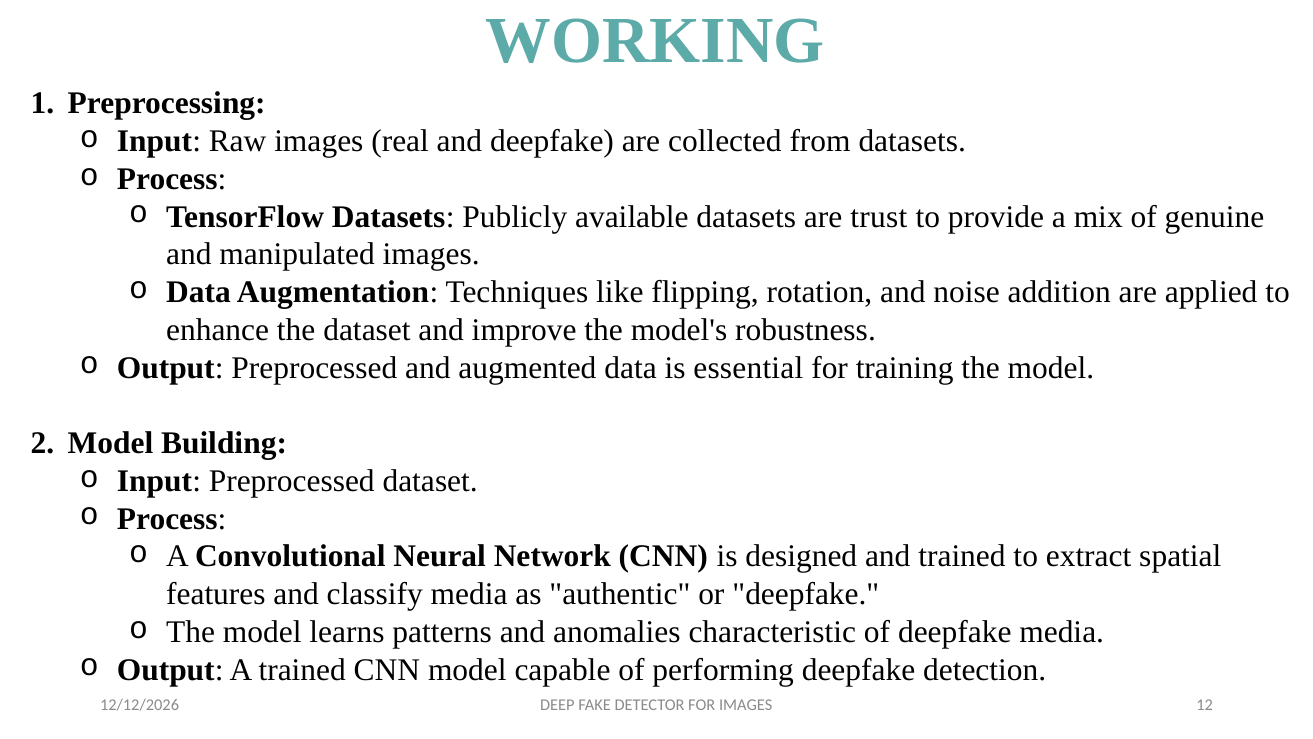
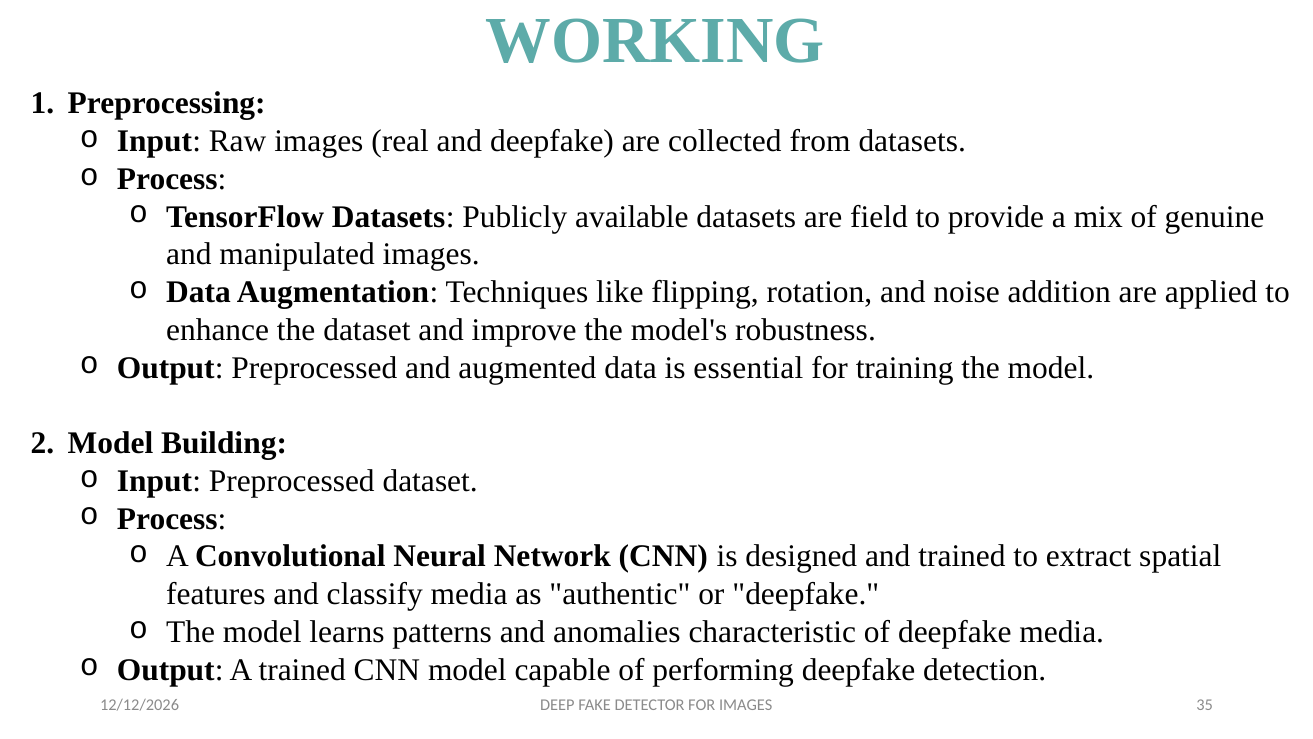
trust: trust -> field
12: 12 -> 35
